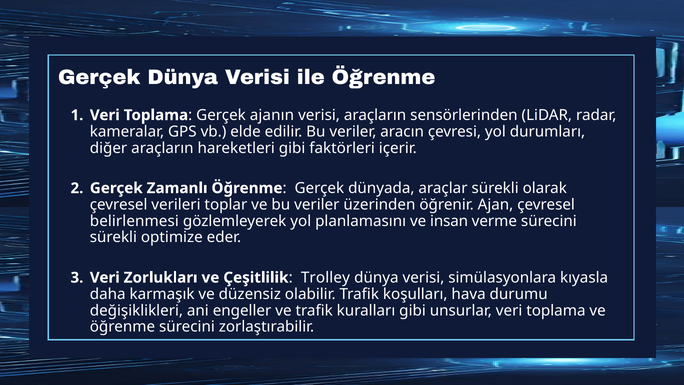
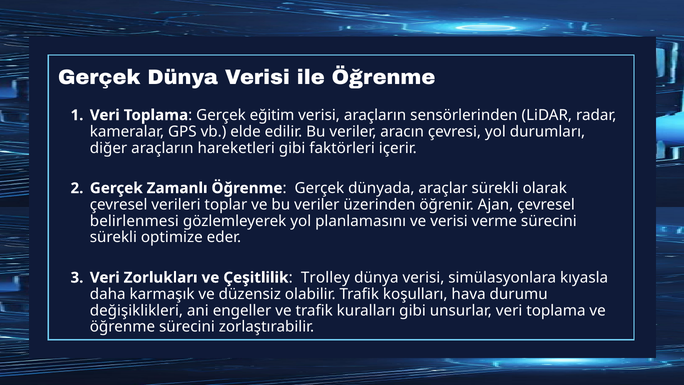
ajanın: ajanın -> eğitim
ve insan: insan -> verisi
